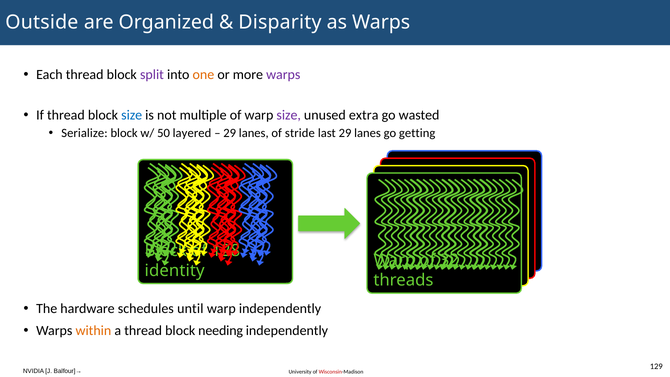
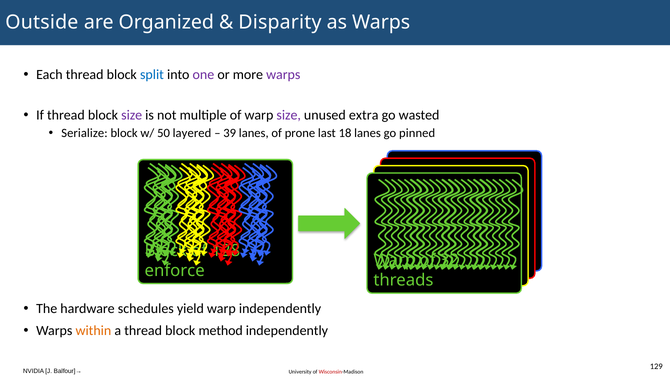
split colour: purple -> blue
one colour: orange -> purple
size at (132, 115) colour: blue -> purple
29 at (230, 133): 29 -> 39
stride: stride -> prone
last 29: 29 -> 18
getting: getting -> pinned
identity: identity -> enforce
until: until -> yield
needing: needing -> method
